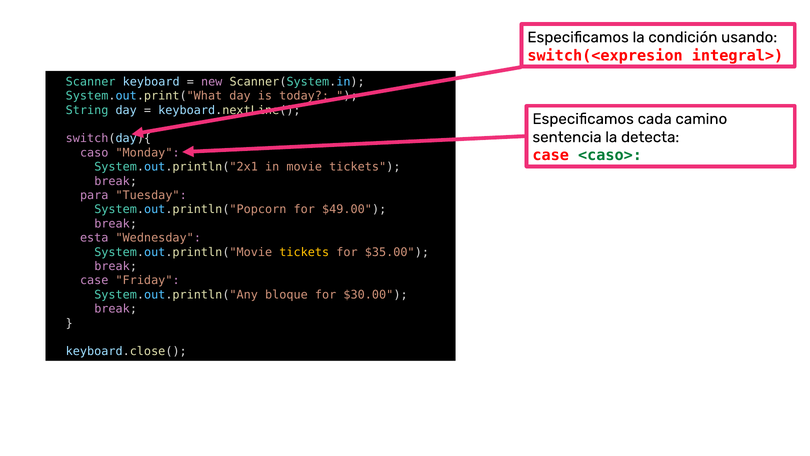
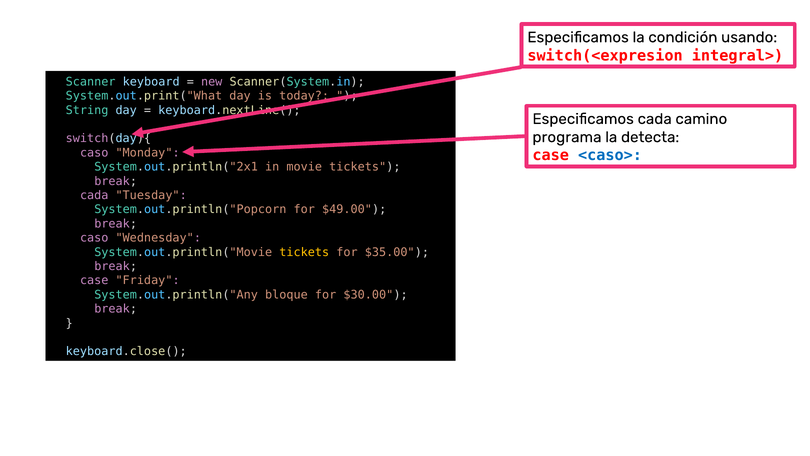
sentencia: sentencia -> programa
<caso> colour: green -> blue
para at (94, 195): para -> cada
esta at (94, 238): esta -> caso
